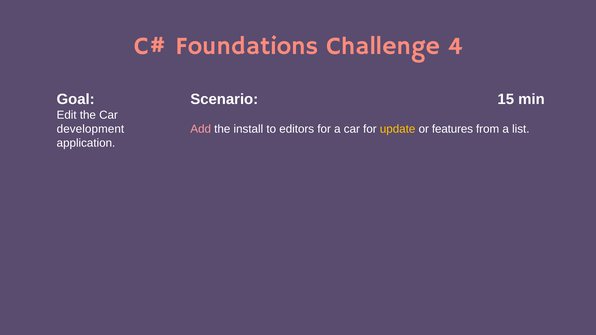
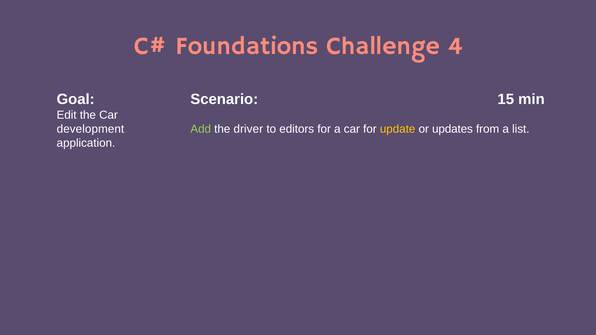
Add colour: pink -> light green
install: install -> driver
features: features -> updates
